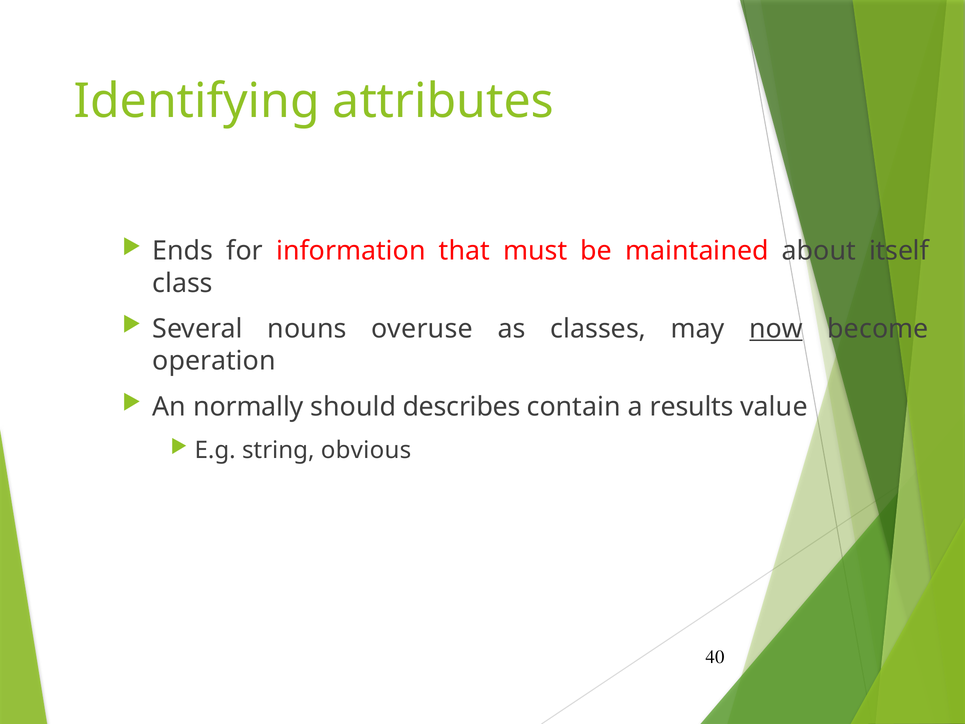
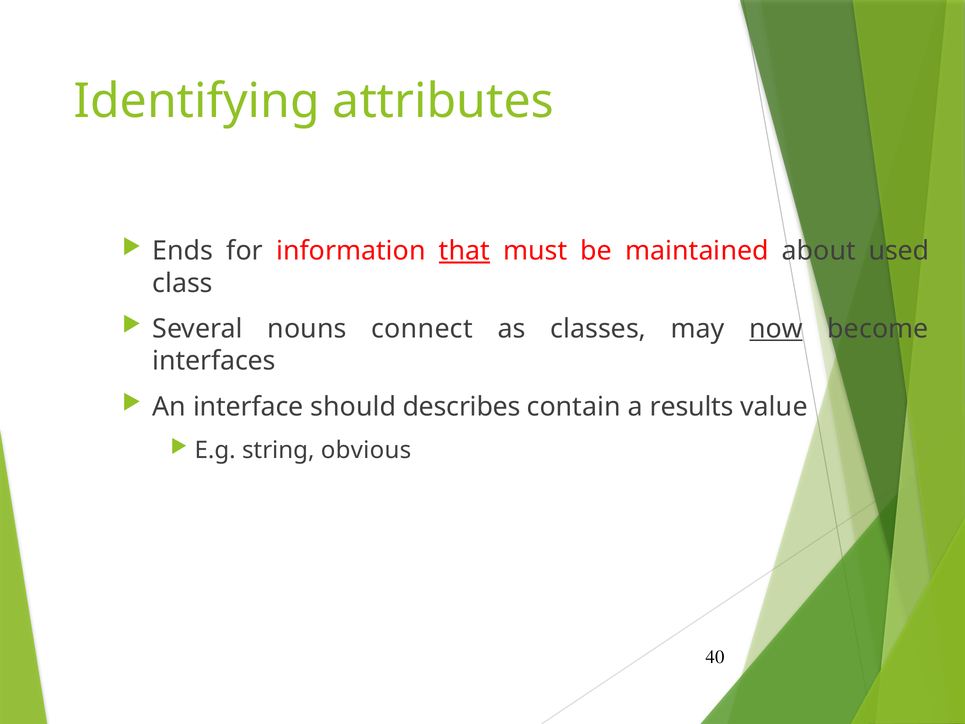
that underline: none -> present
itself: itself -> used
overuse: overuse -> connect
operation: operation -> interfaces
normally: normally -> interface
